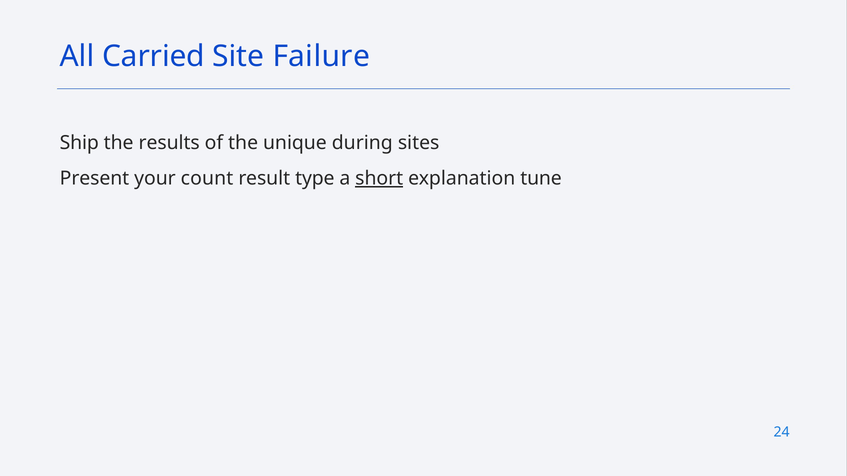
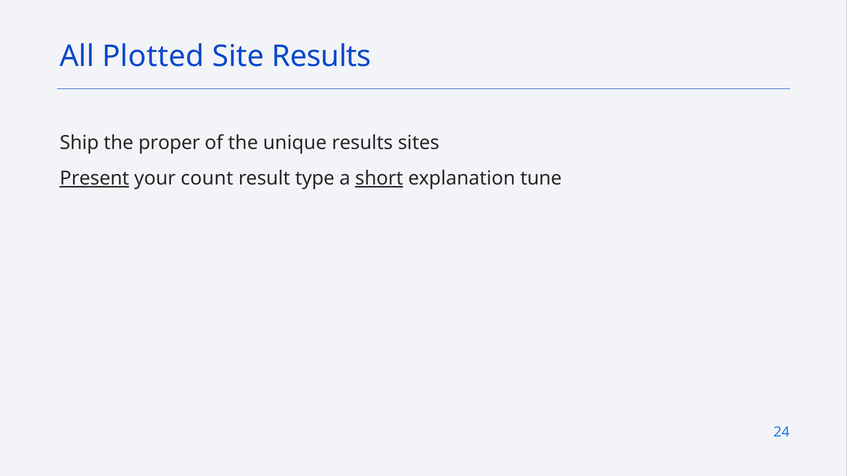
Carried: Carried -> Plotted
Site Failure: Failure -> Results
results: results -> proper
unique during: during -> results
Present underline: none -> present
